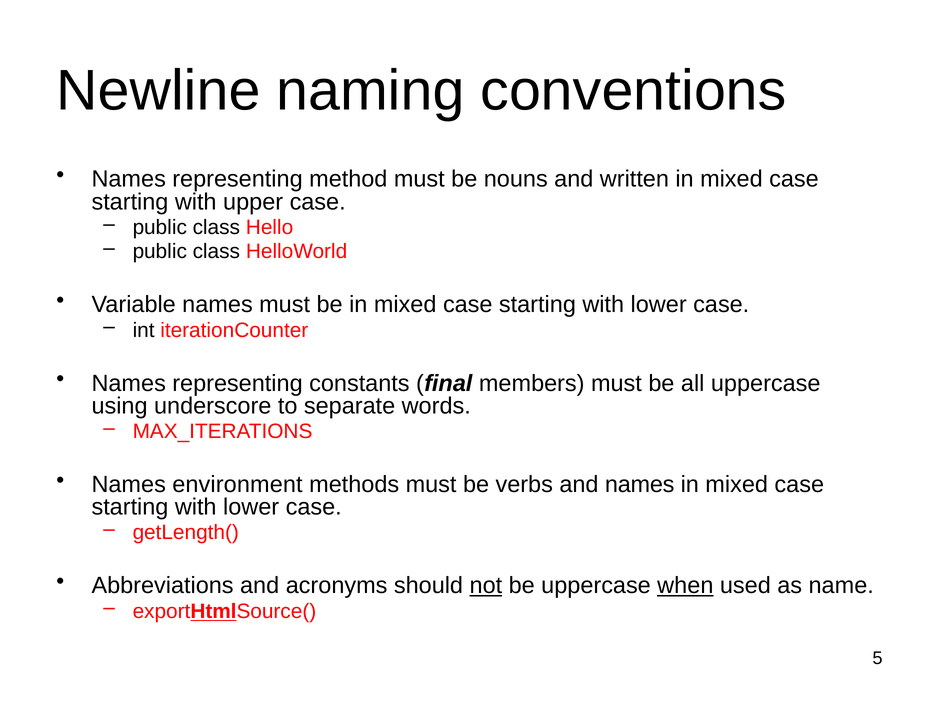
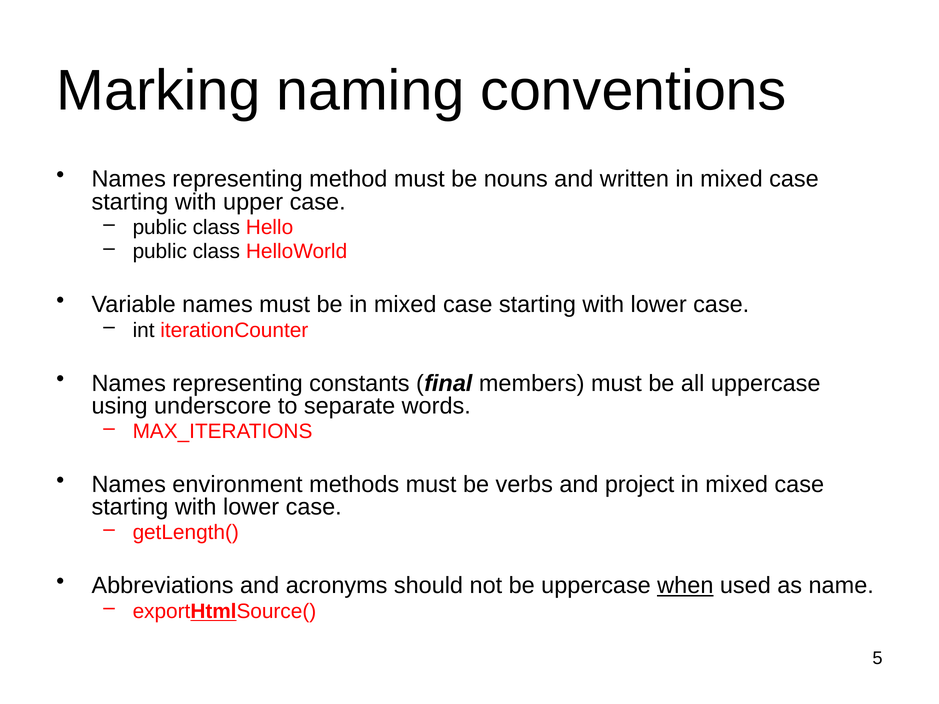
Newline: Newline -> Marking
and names: names -> project
not underline: present -> none
